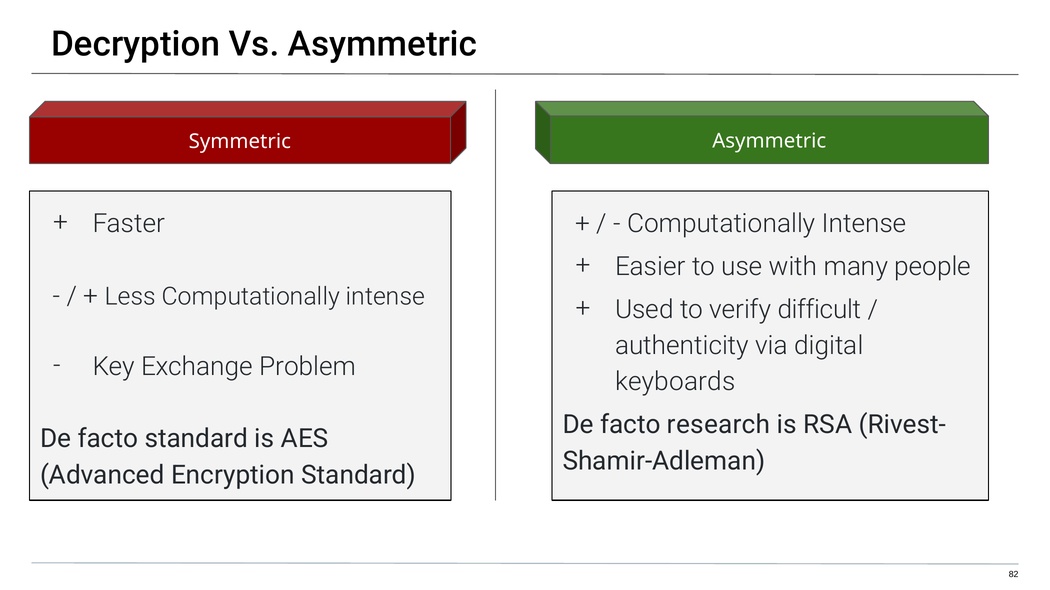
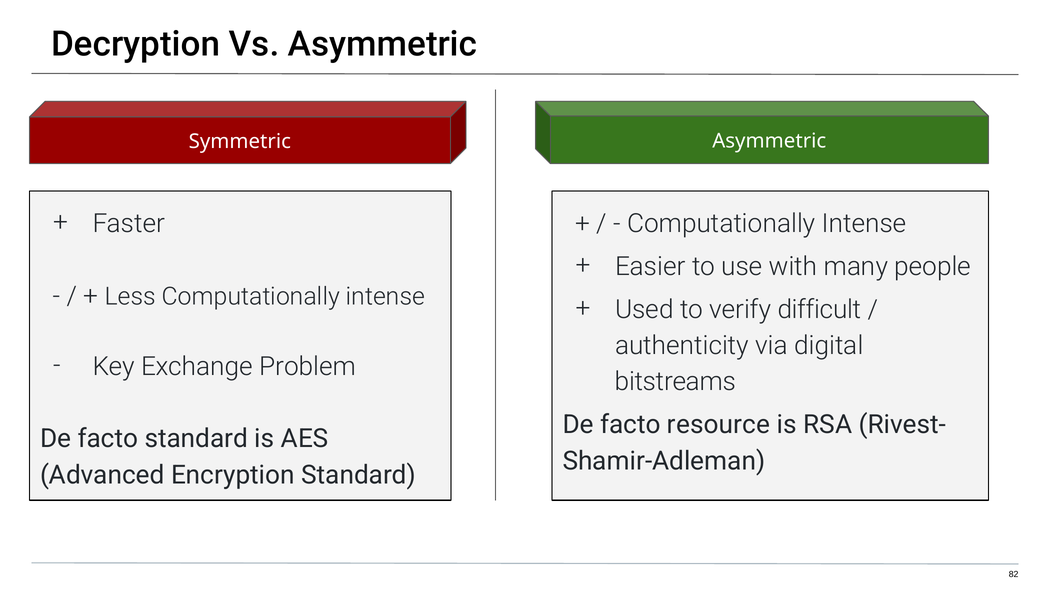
keyboards: keyboards -> bitstreams
research: research -> resource
